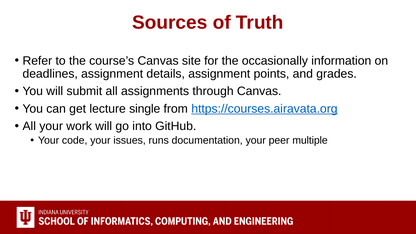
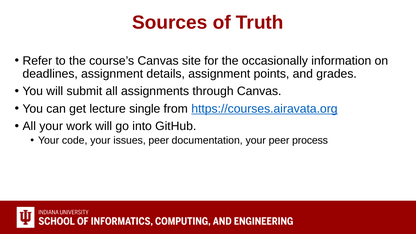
issues runs: runs -> peer
multiple: multiple -> process
